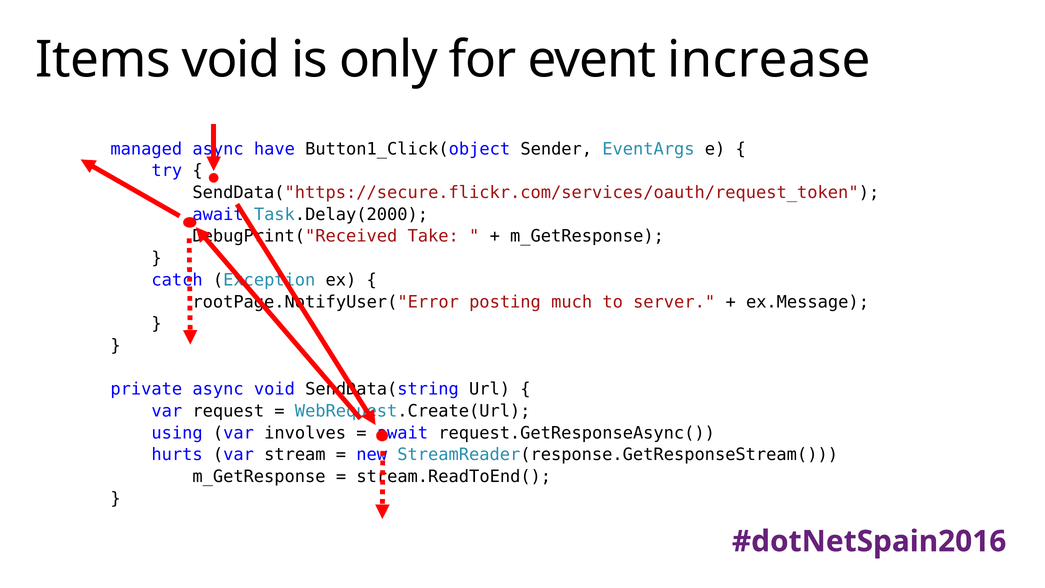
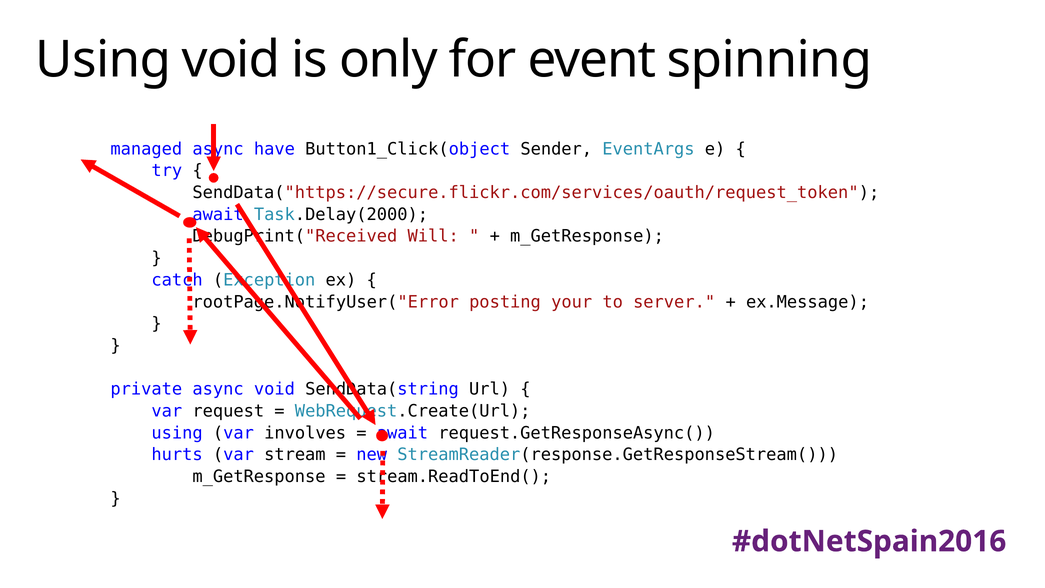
Items at (103, 60): Items -> Using
increase: increase -> spinning
Take: Take -> Will
much: much -> your
